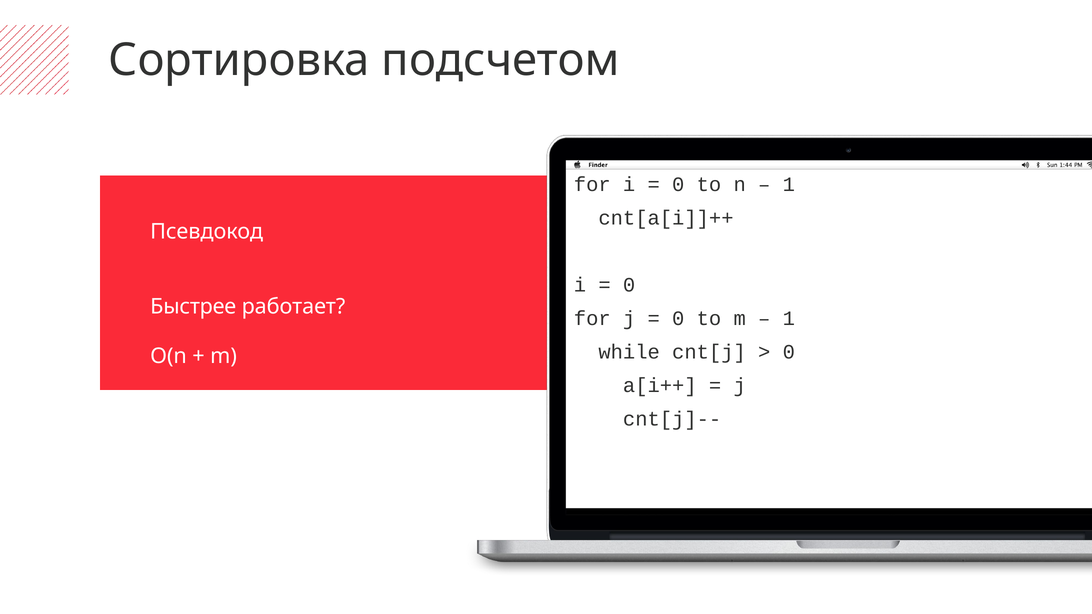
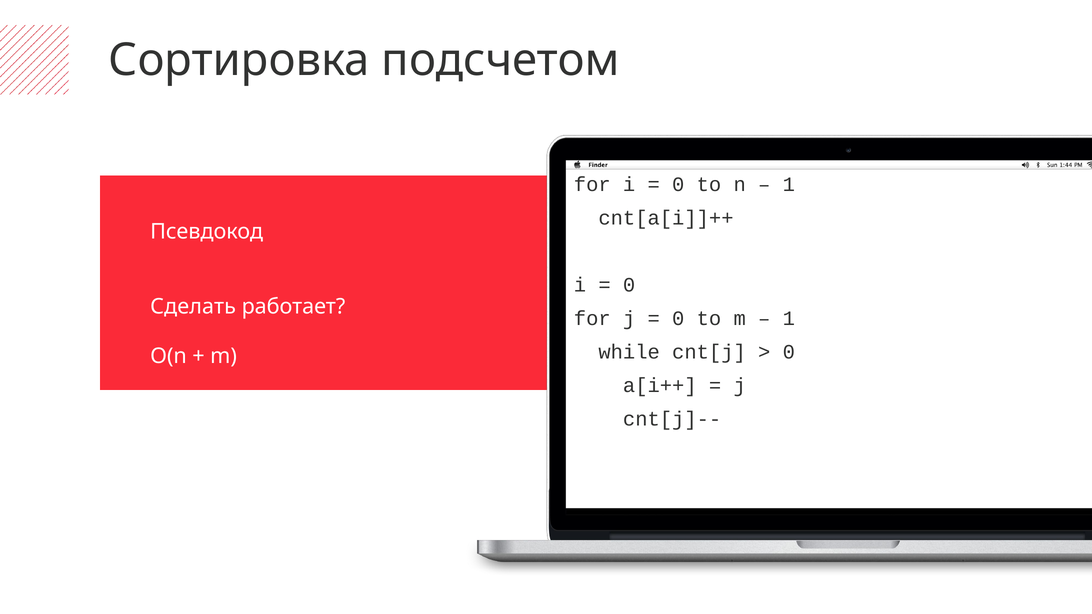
Быстрее: Быстрее -> Сделать
